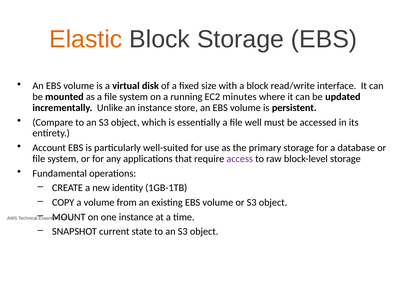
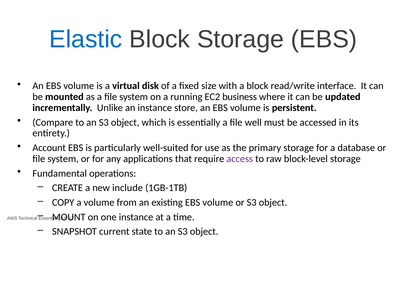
Elastic colour: orange -> blue
minutes: minutes -> business
identity: identity -> include
